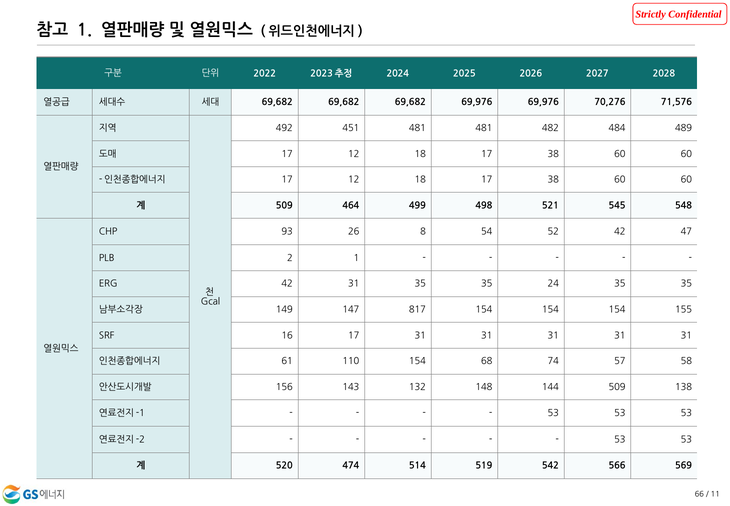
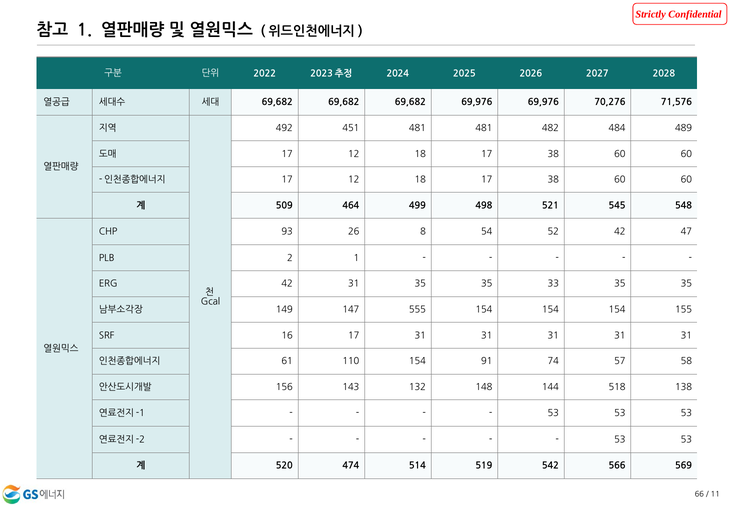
24: 24 -> 33
817: 817 -> 555
68: 68 -> 91
144 509: 509 -> 518
